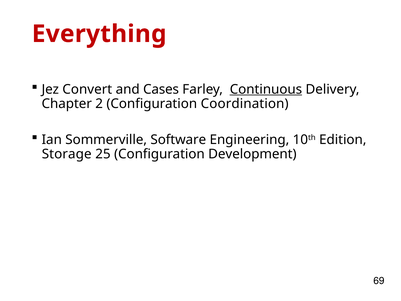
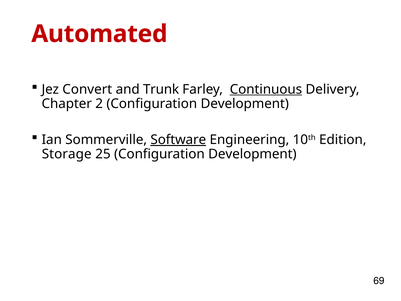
Everything: Everything -> Automated
Cases: Cases -> Trunk
2 Configuration Coordination: Coordination -> Development
Software underline: none -> present
